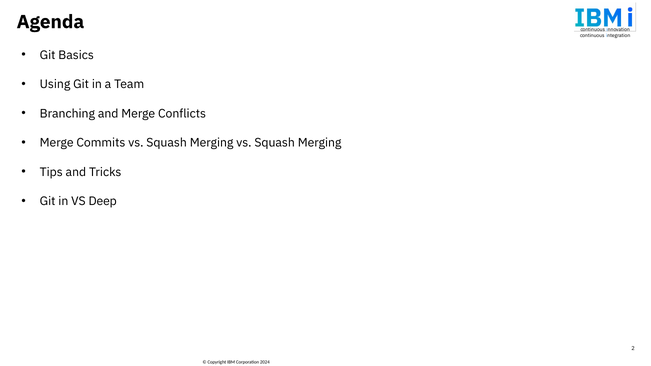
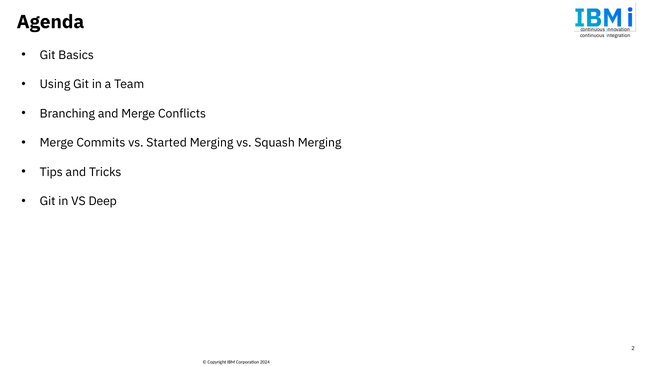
Commits vs Squash: Squash -> Started
